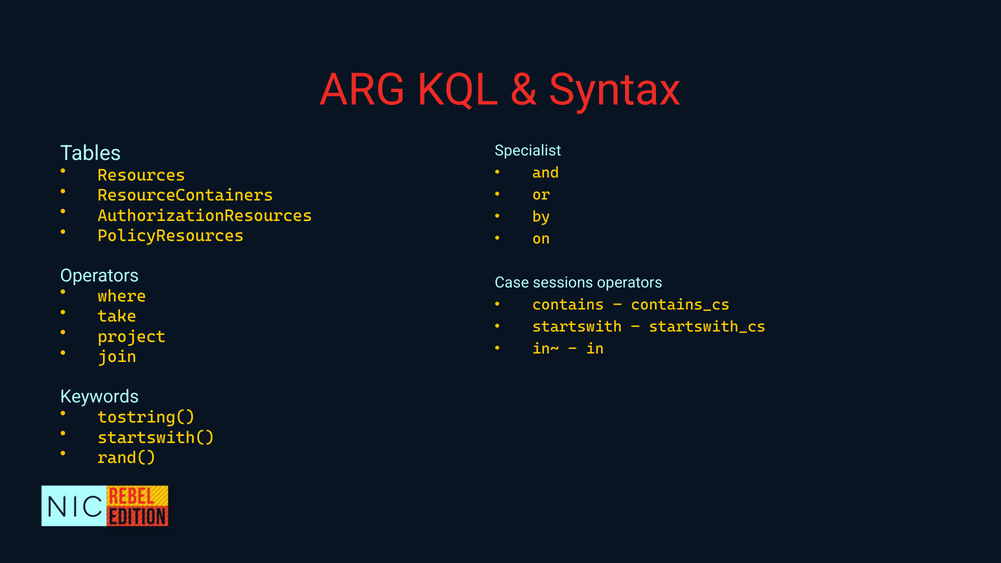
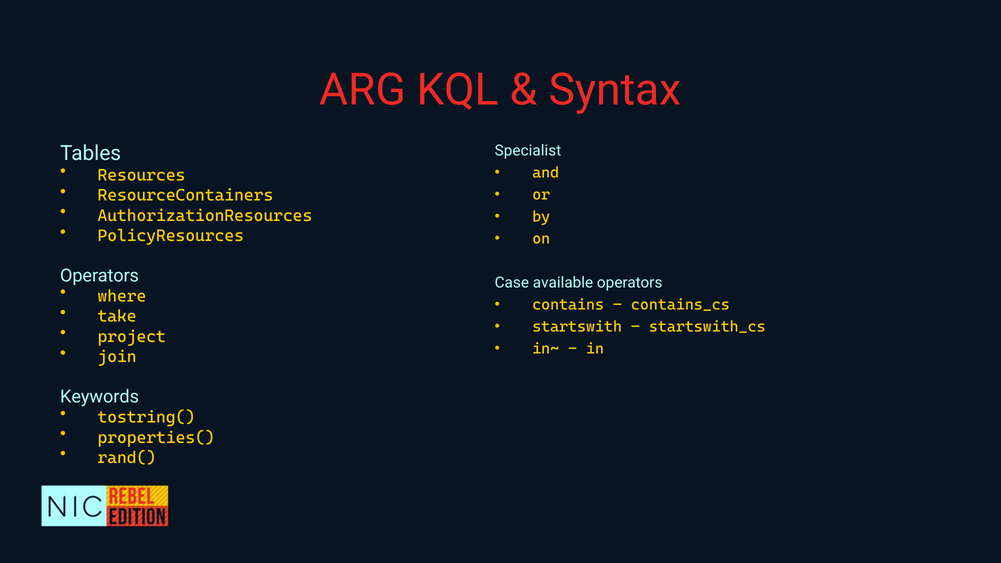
sessions: sessions -> available
startswith(: startswith( -> properties(
